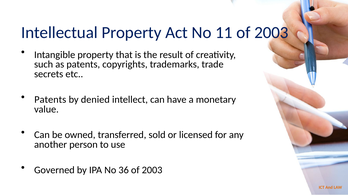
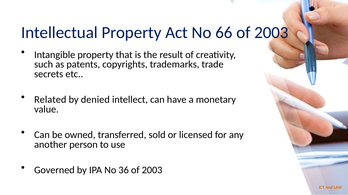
11: 11 -> 66
Patents at (50, 100): Patents -> Related
